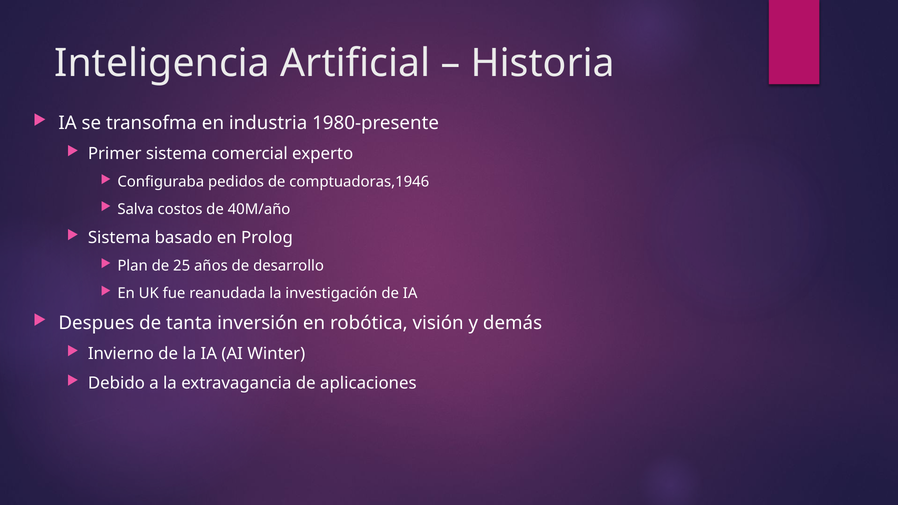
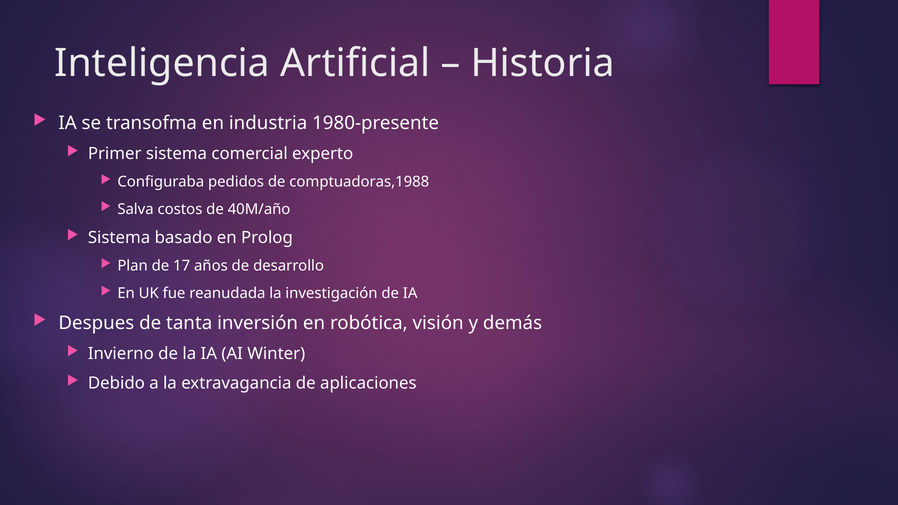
comptuadoras,1946: comptuadoras,1946 -> comptuadoras,1988
25: 25 -> 17
